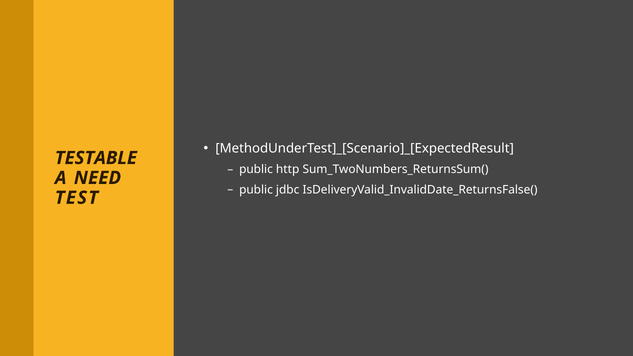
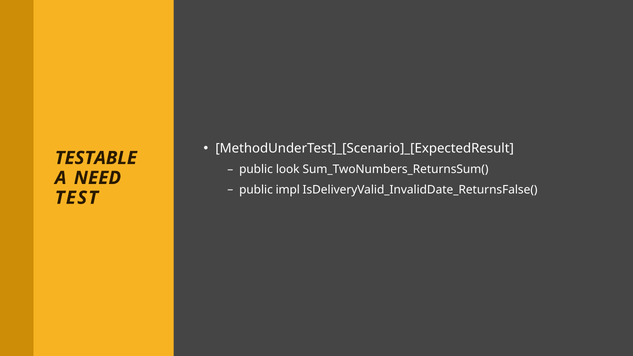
http: http -> look
jdbc: jdbc -> impl
